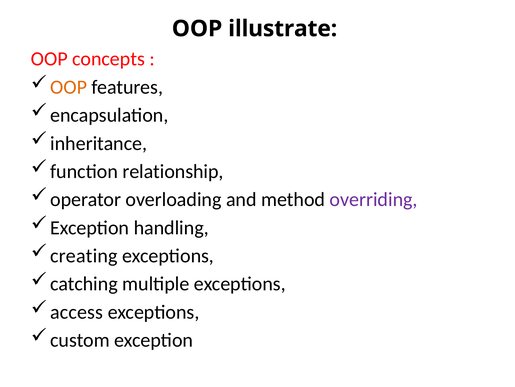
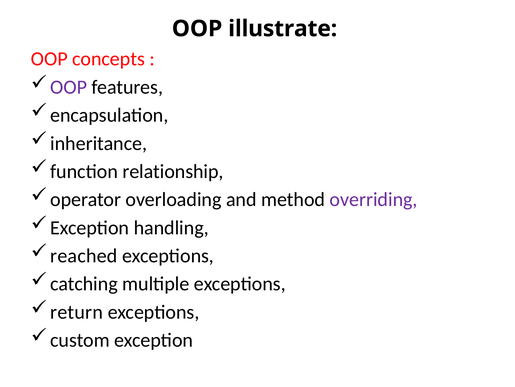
OOP at (69, 87) colour: orange -> purple
creating: creating -> reached
access: access -> return
